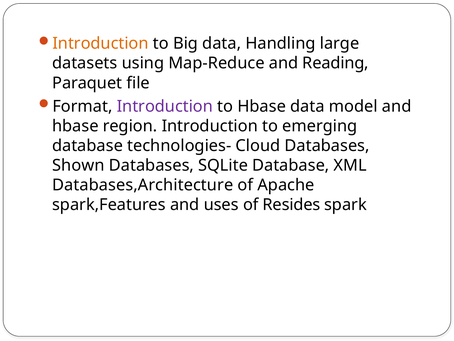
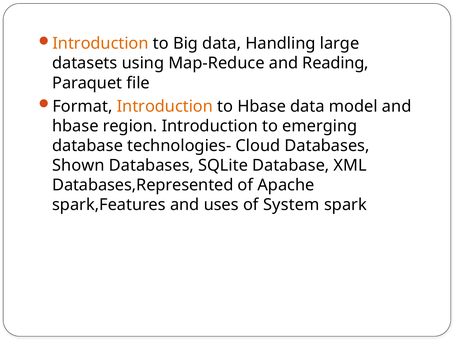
Introduction at (165, 106) colour: purple -> orange
Databases,Architecture: Databases,Architecture -> Databases,Represented
Resides: Resides -> System
